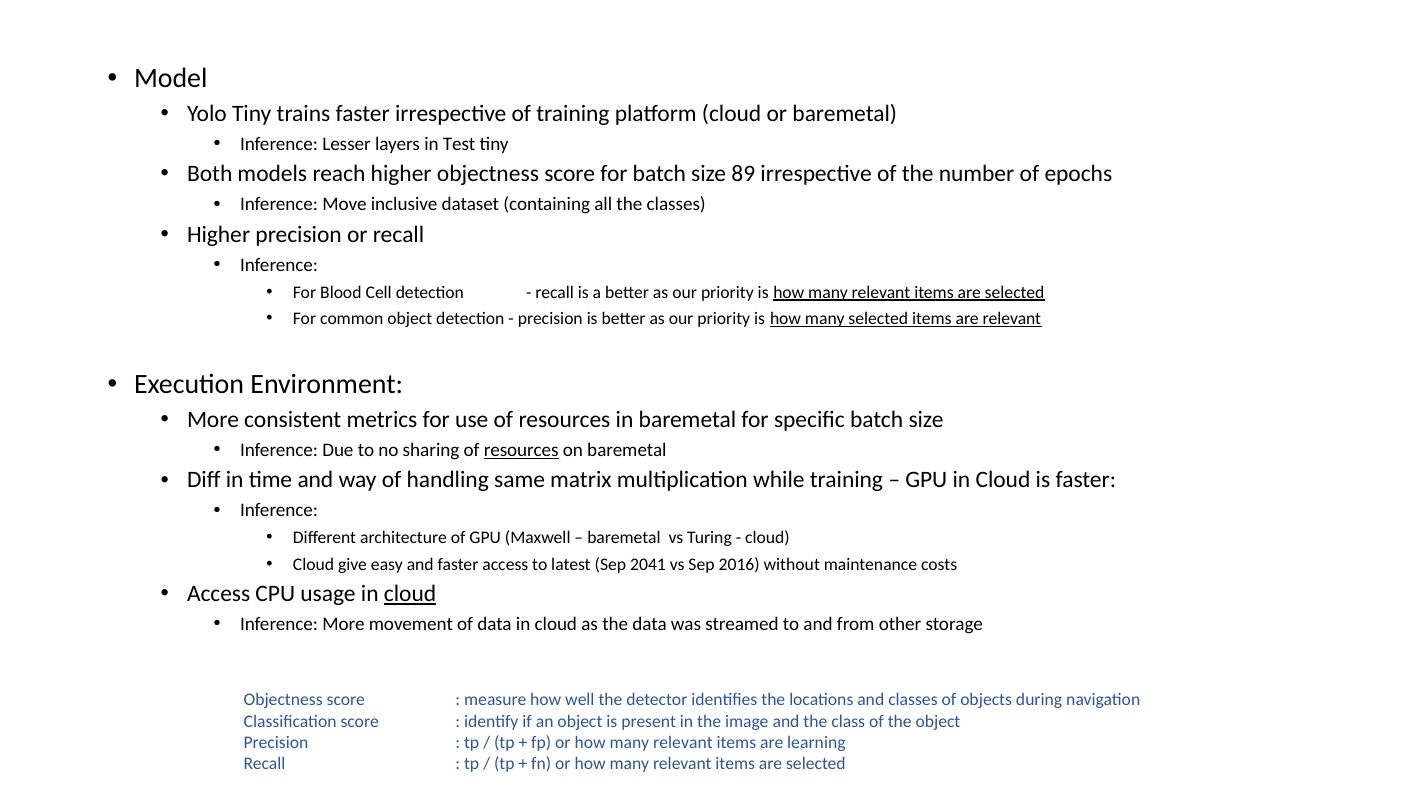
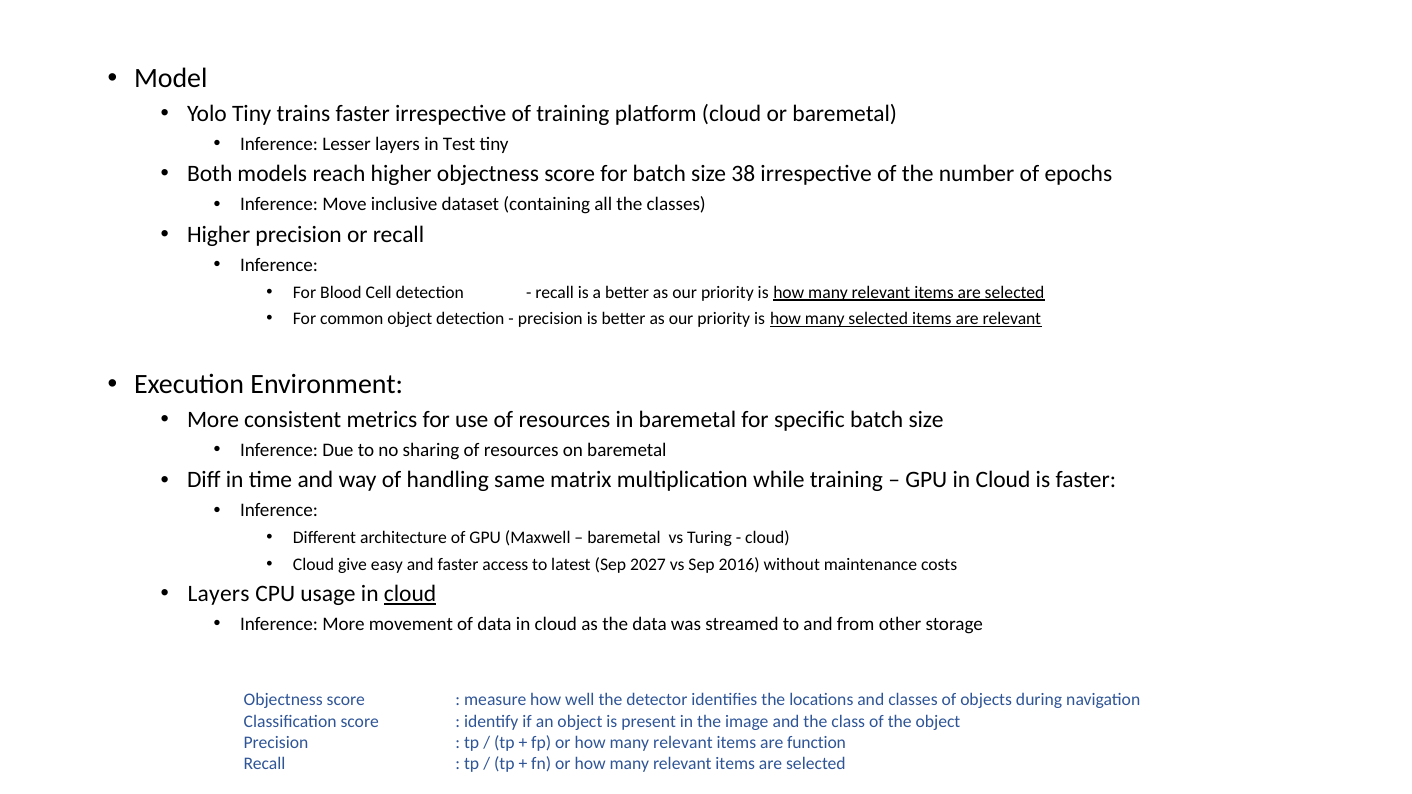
89: 89 -> 38
resources at (521, 450) underline: present -> none
2041: 2041 -> 2027
Access at (219, 594): Access -> Layers
learning: learning -> function
